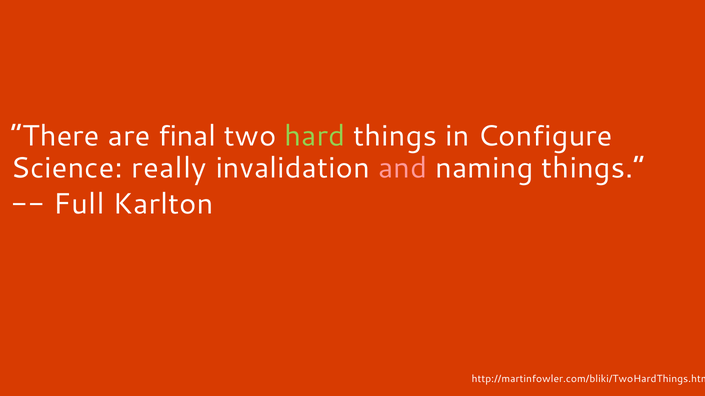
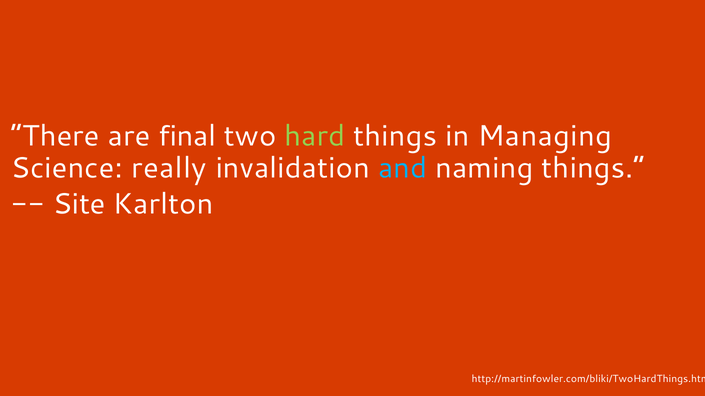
Configure: Configure -> Managing
and colour: pink -> light blue
Full: Full -> Site
